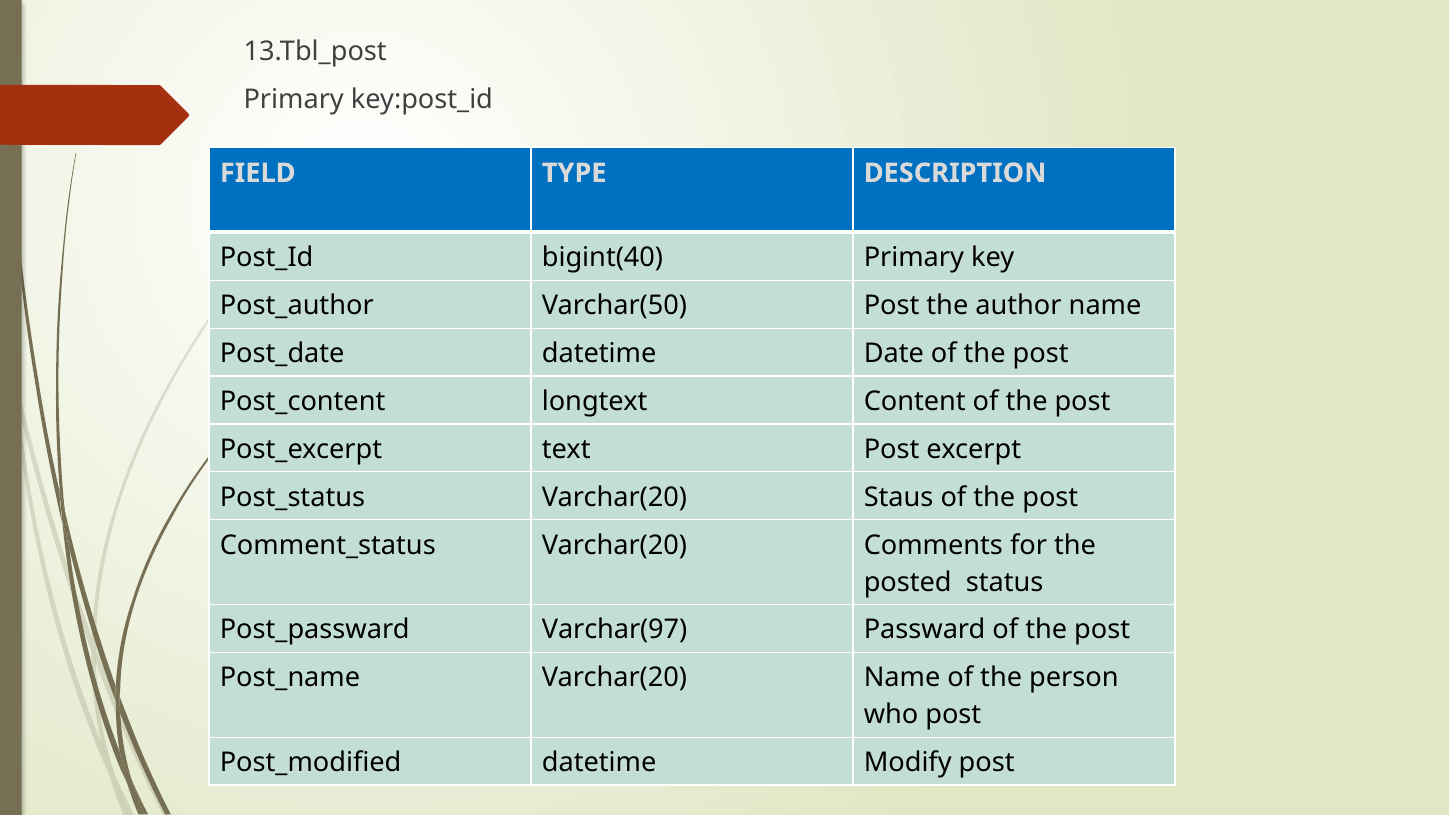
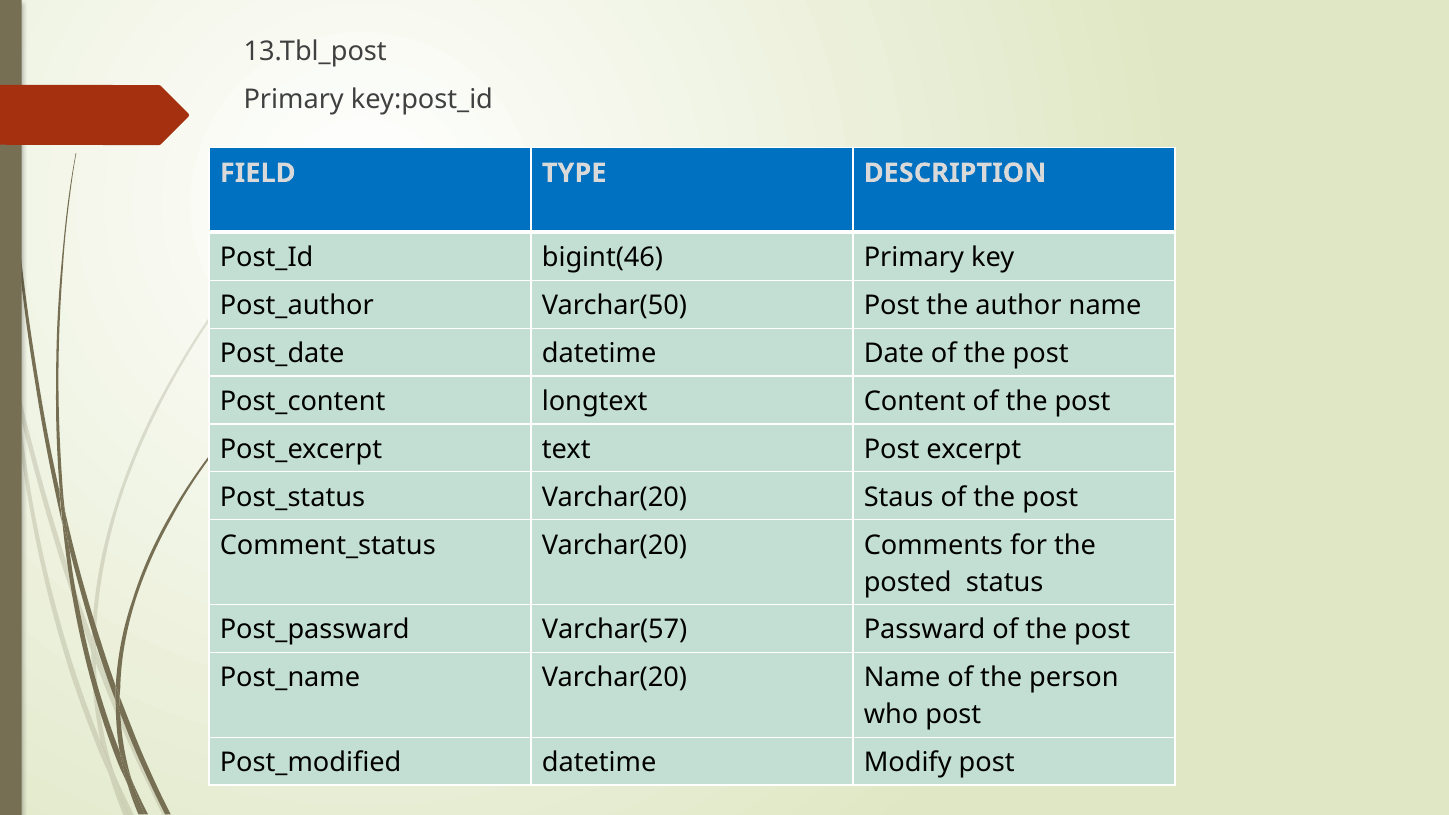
bigint(40: bigint(40 -> bigint(46
Varchar(97: Varchar(97 -> Varchar(57
